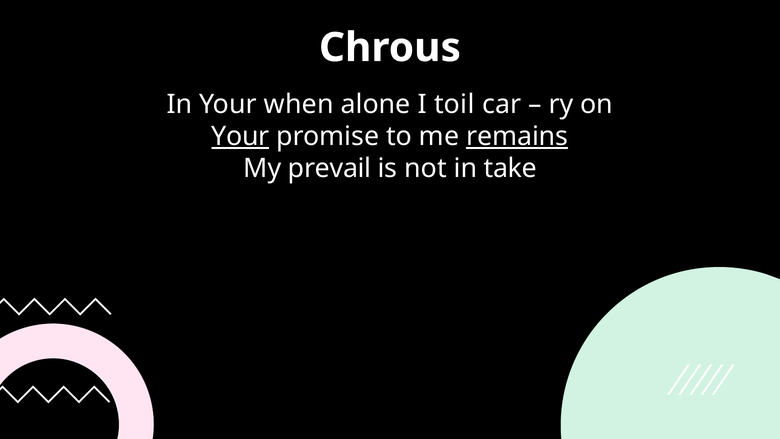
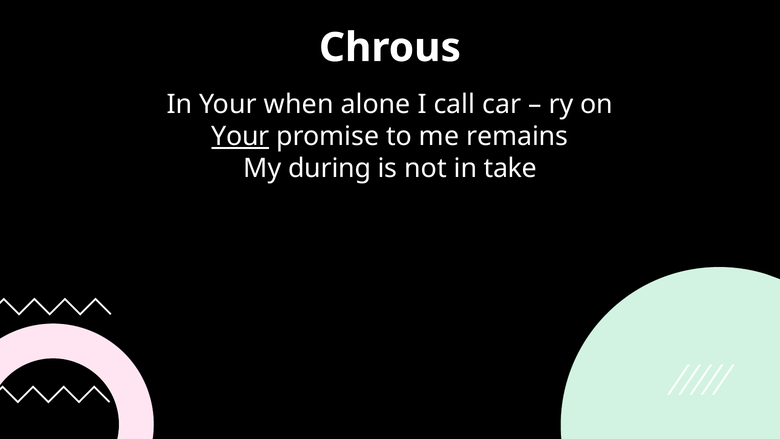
toil: toil -> call
remains underline: present -> none
prevail: prevail -> during
